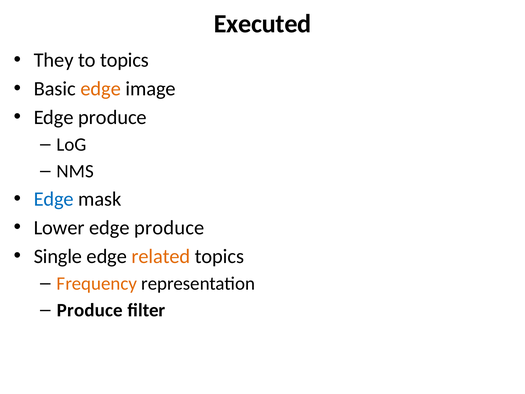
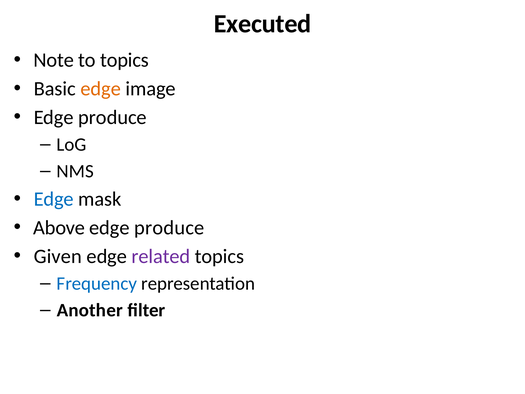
They: They -> Note
Lower: Lower -> Above
Single: Single -> Given
related colour: orange -> purple
Frequency colour: orange -> blue
Produce at (90, 310): Produce -> Another
